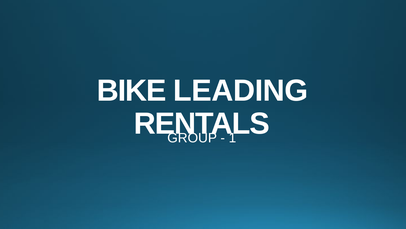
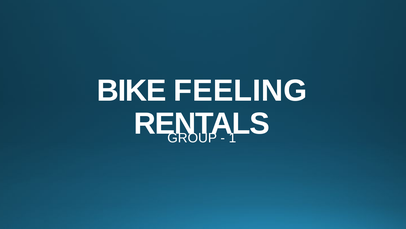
LEADING: LEADING -> FEELING
